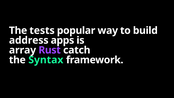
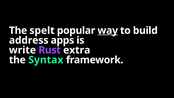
tests: tests -> spelt
way underline: none -> present
array: array -> write
catch: catch -> extra
